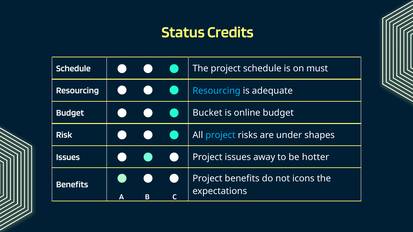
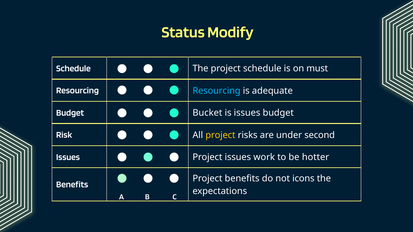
Credits: Credits -> Modify
is online: online -> issues
project at (220, 135) colour: light blue -> yellow
shapes: shapes -> second
away: away -> work
